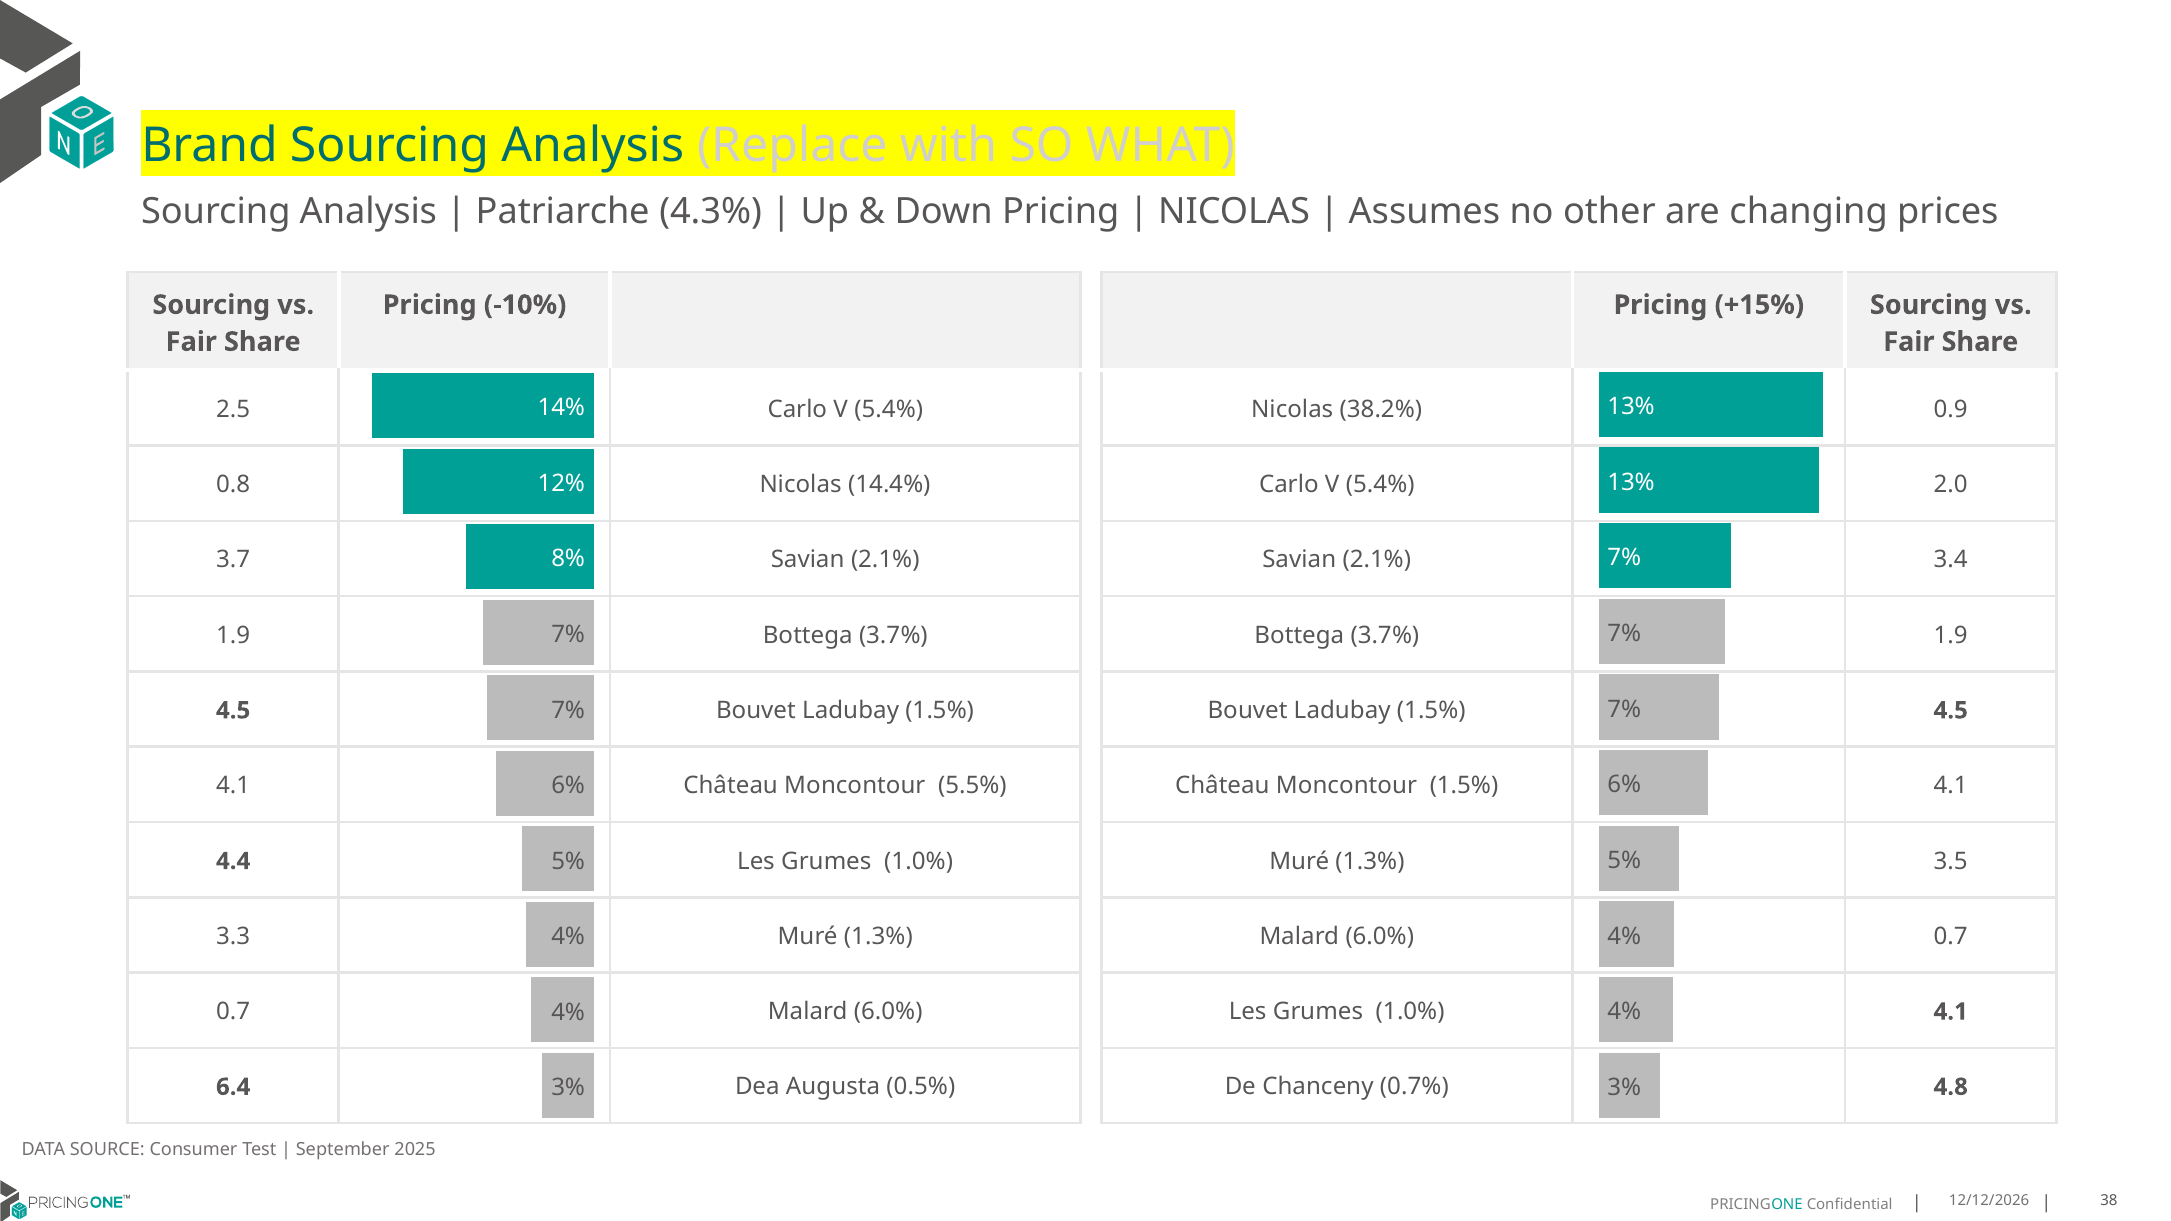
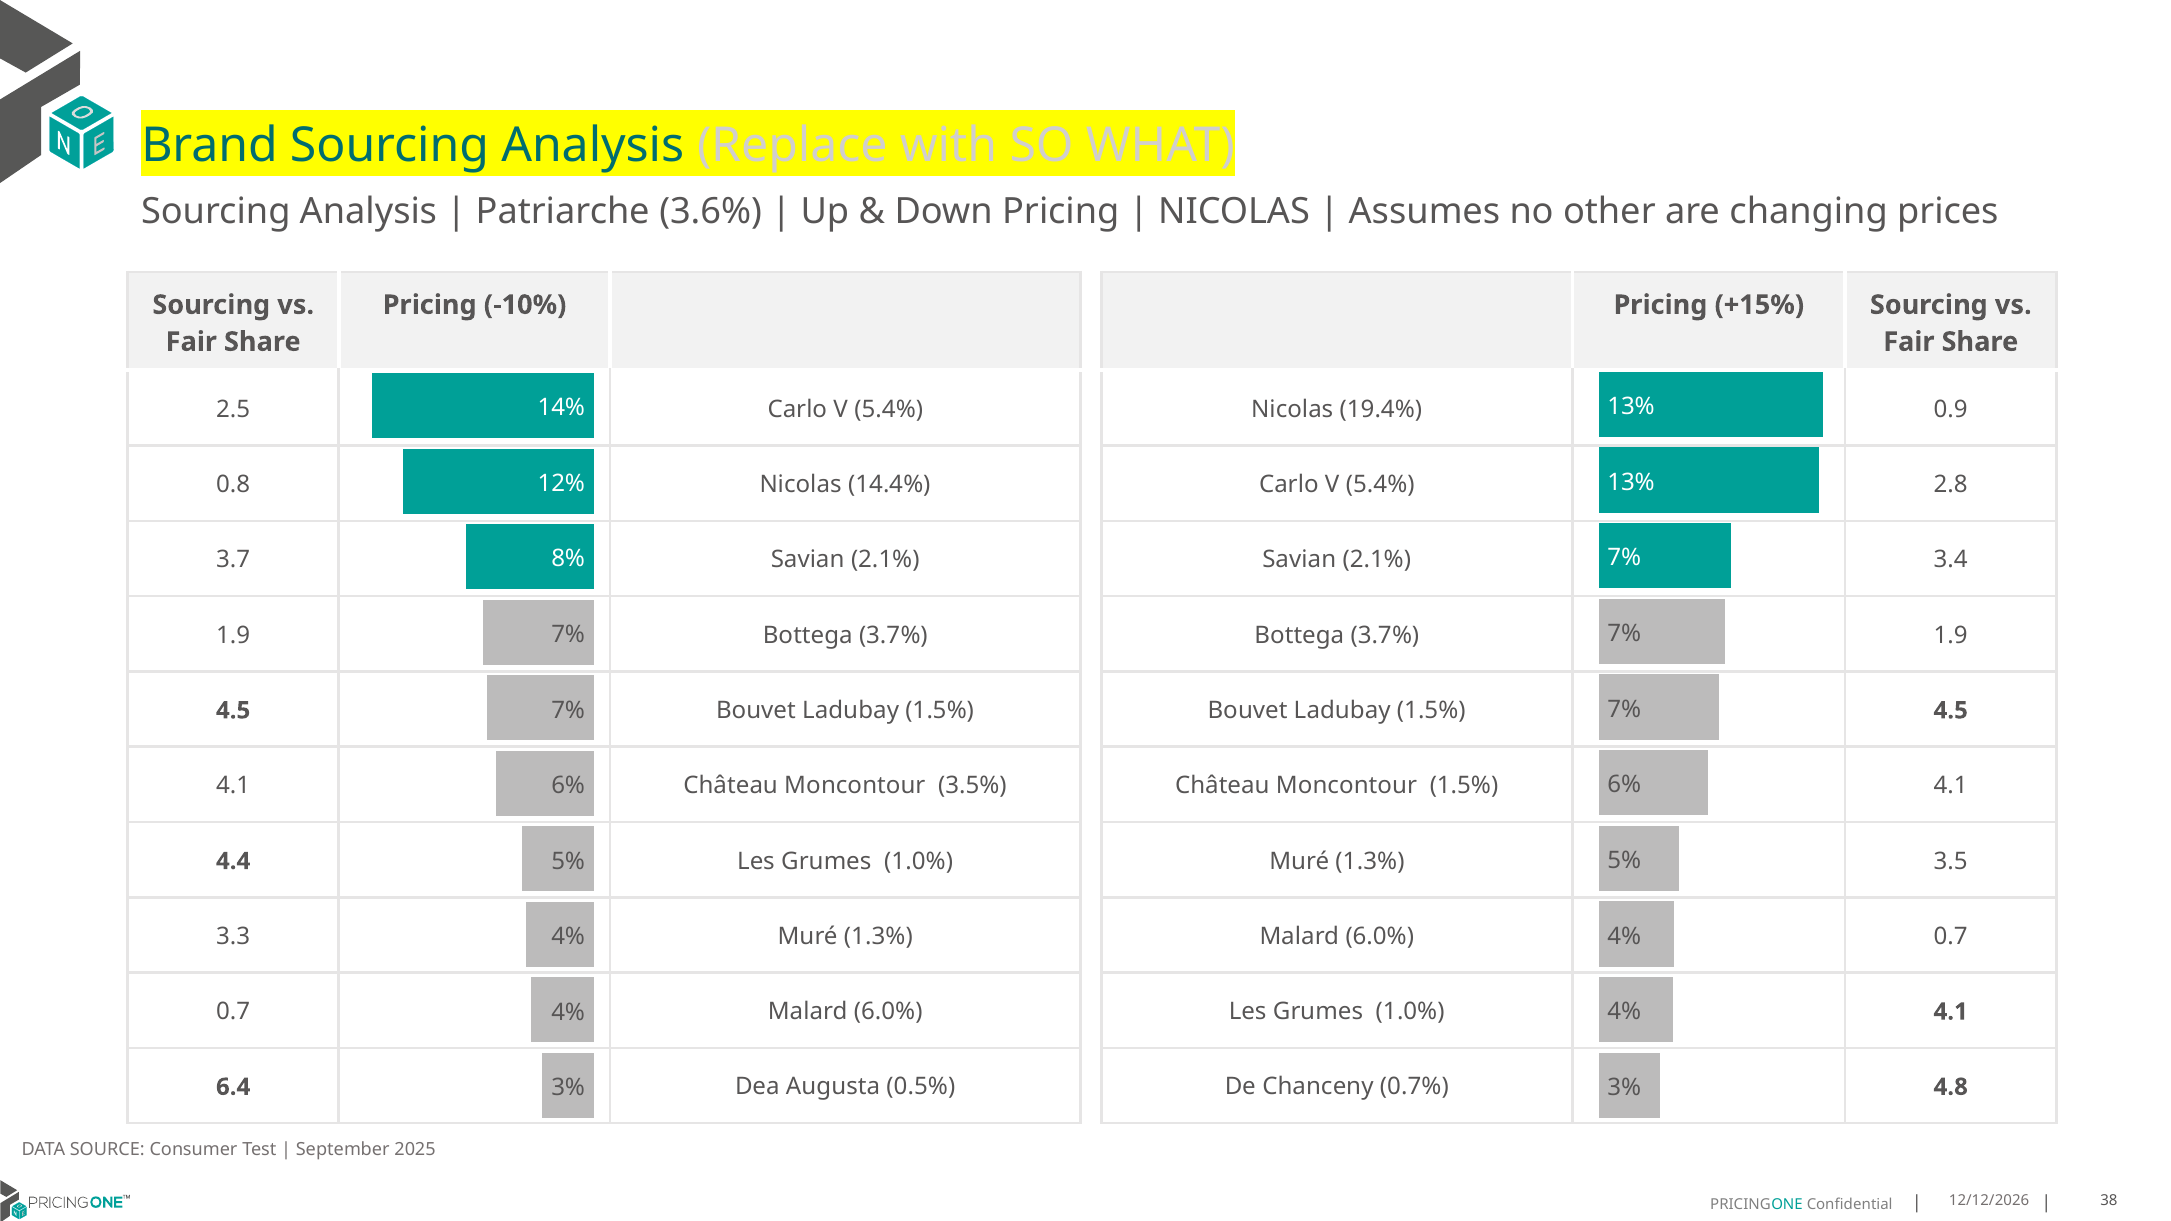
4.3%: 4.3% -> 3.6%
38.2%: 38.2% -> 19.4%
2.0: 2.0 -> 2.8
5.5%: 5.5% -> 3.5%
